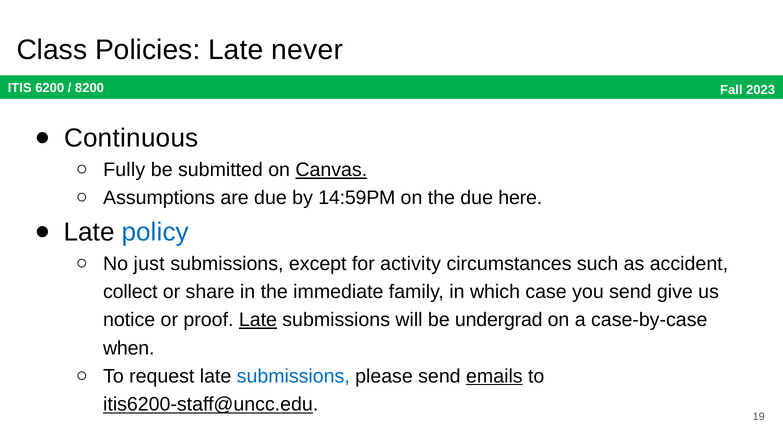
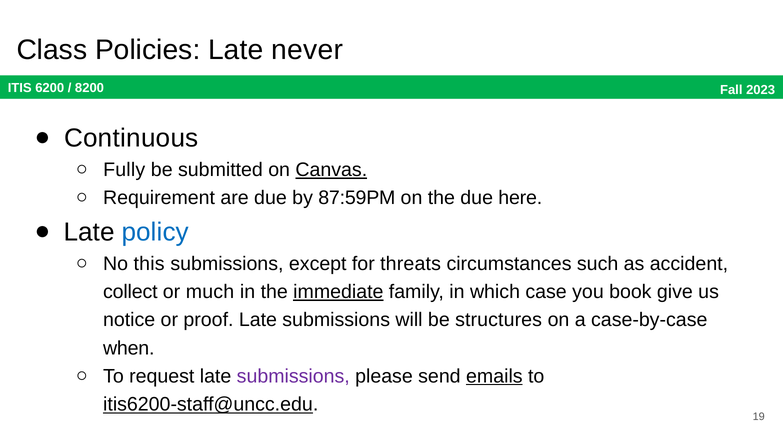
Assumptions: Assumptions -> Requirement
14:59PM: 14:59PM -> 87:59PM
just: just -> this
activity: activity -> threats
share: share -> much
immediate underline: none -> present
you send: send -> book
Late at (258, 320) underline: present -> none
undergrad: undergrad -> structures
submissions at (293, 377) colour: blue -> purple
